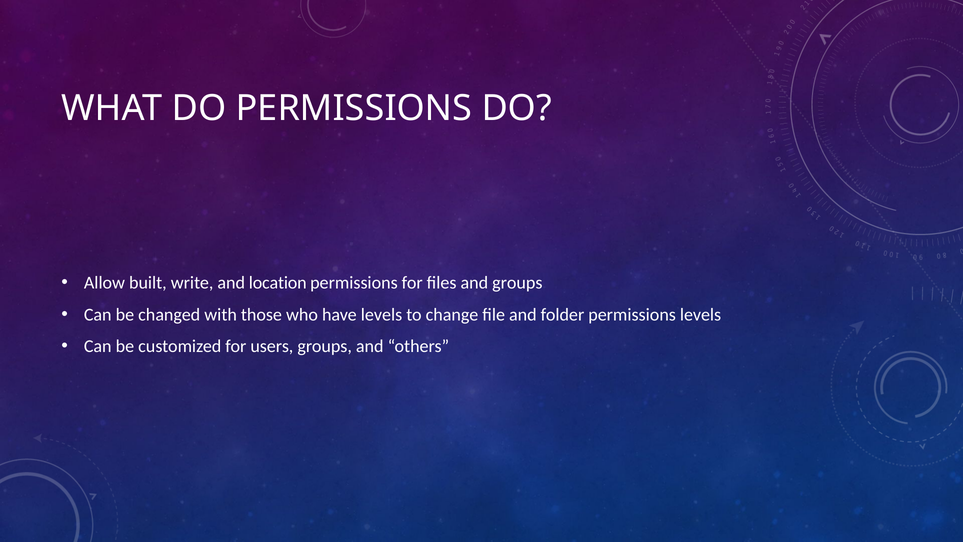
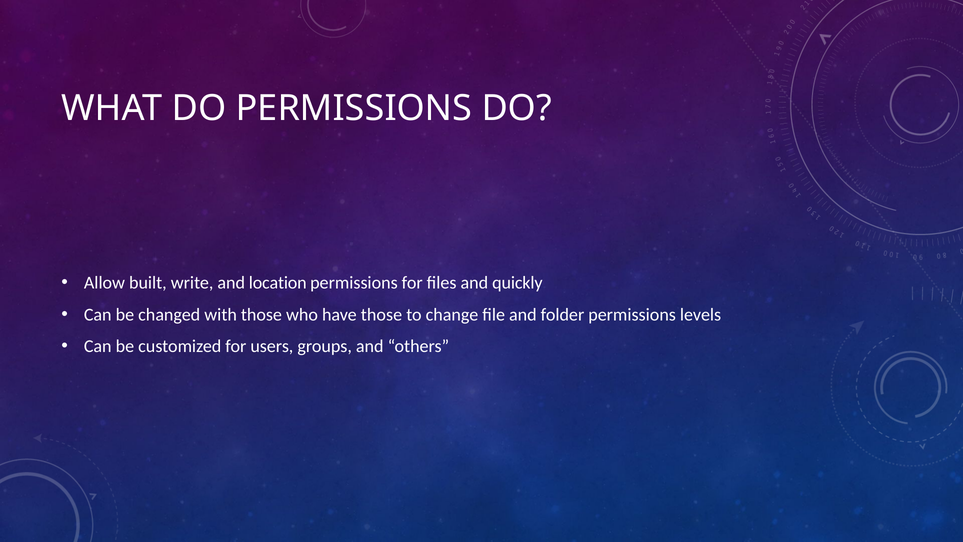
and groups: groups -> quickly
have levels: levels -> those
